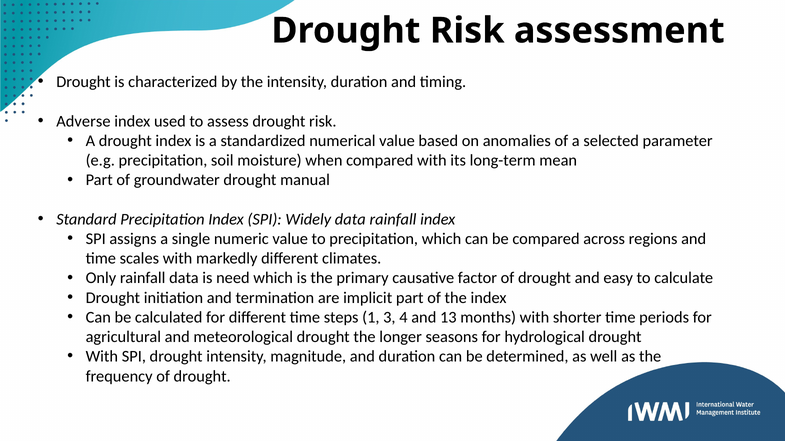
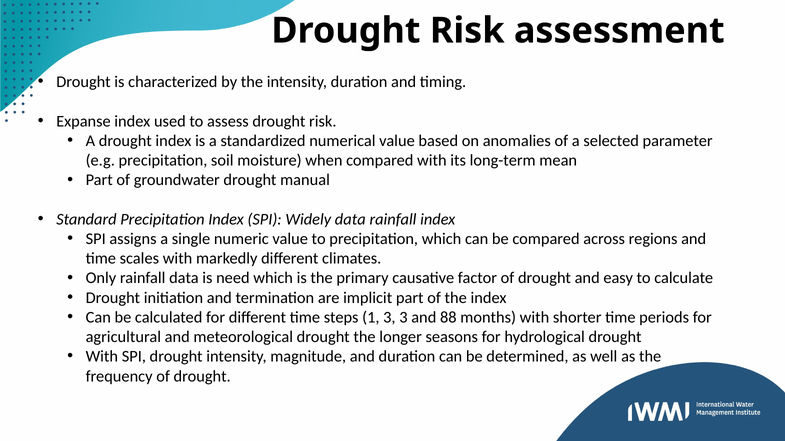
Adverse: Adverse -> Expanse
3 4: 4 -> 3
13: 13 -> 88
